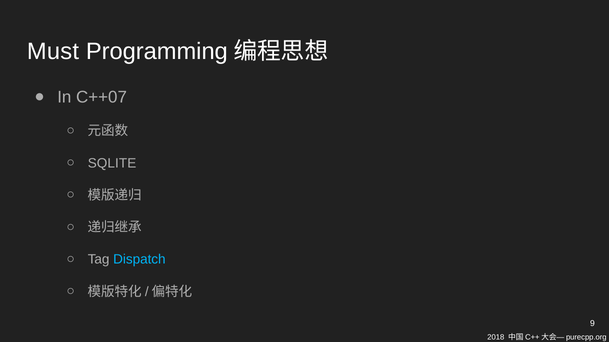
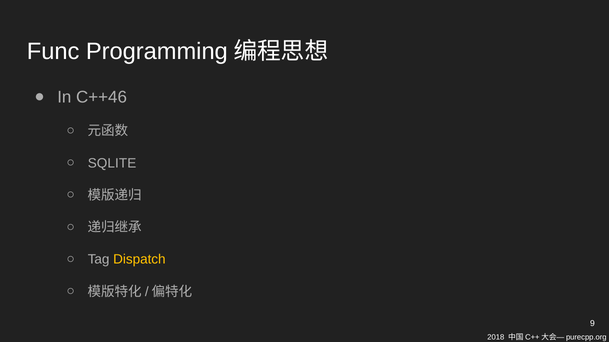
Must: Must -> Func
C++07: C++07 -> C++46
Dispatch colour: light blue -> yellow
